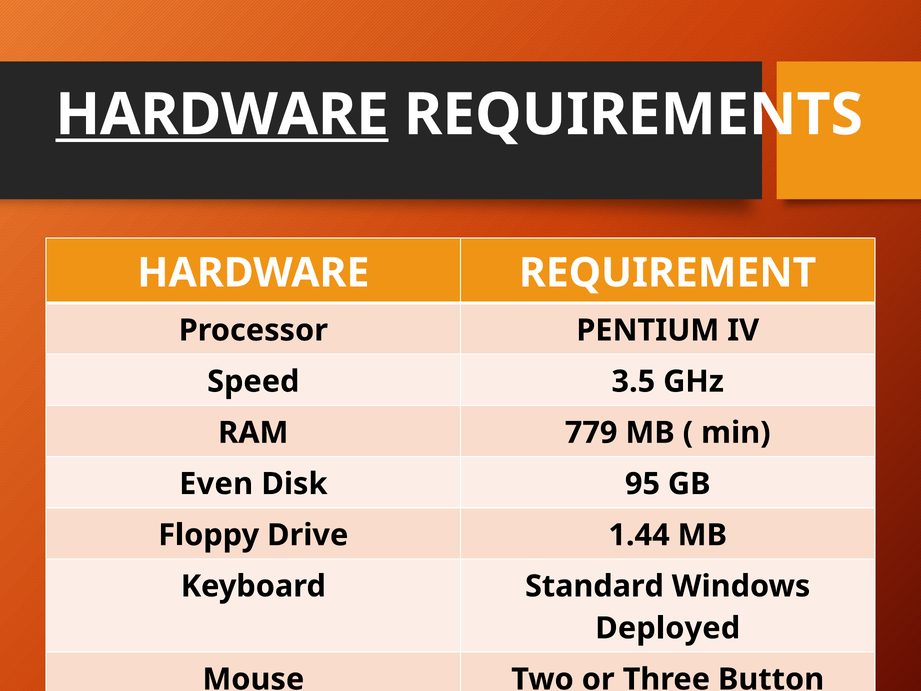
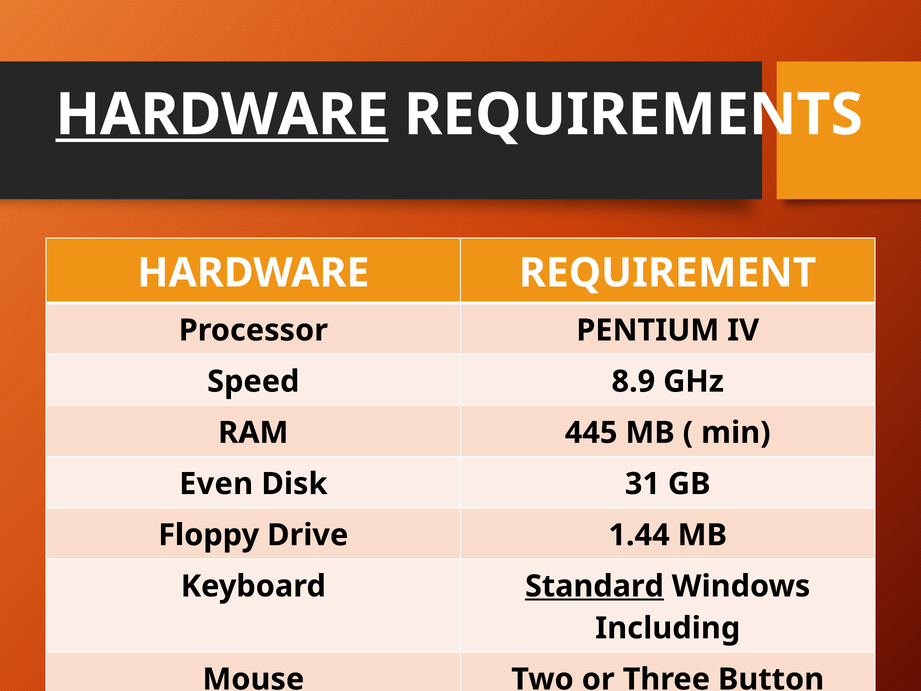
3.5: 3.5 -> 8.9
779: 779 -> 445
95: 95 -> 31
Standard underline: none -> present
Deployed: Deployed -> Including
